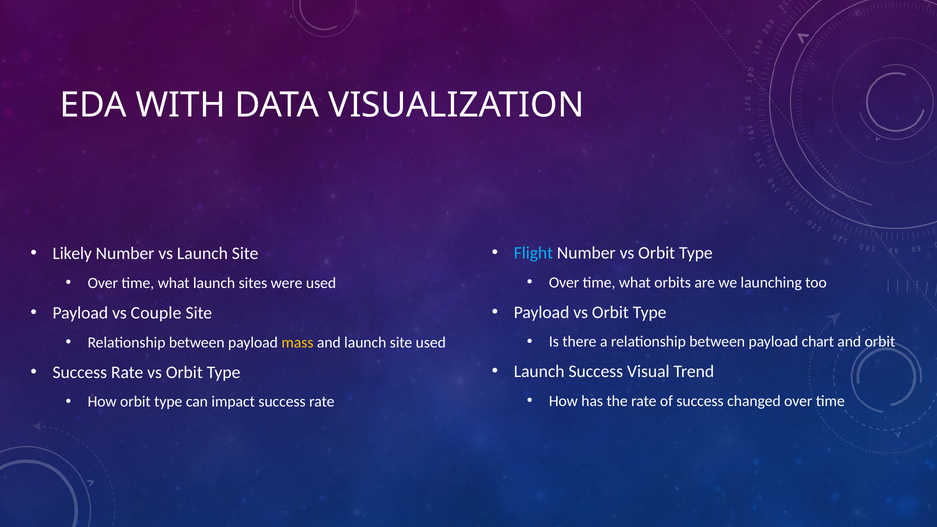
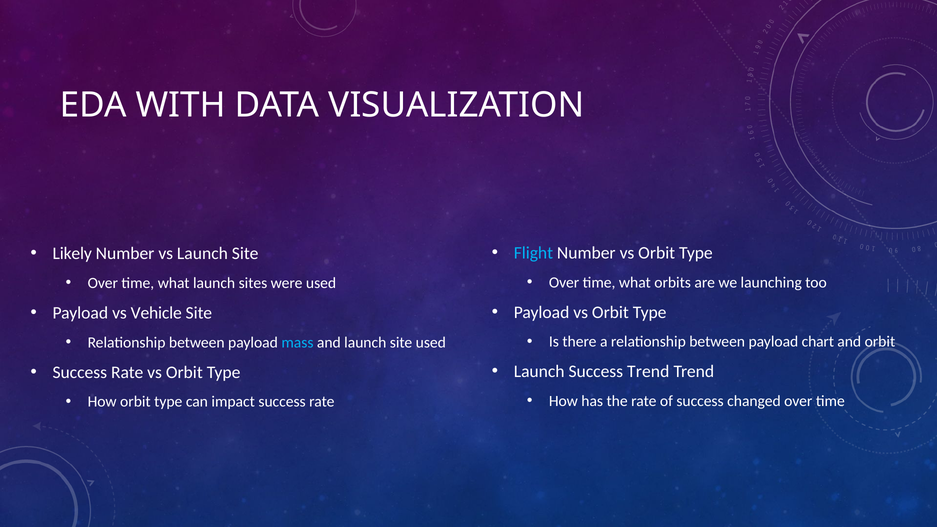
Couple: Couple -> Vehicle
mass colour: yellow -> light blue
Success Visual: Visual -> Trend
